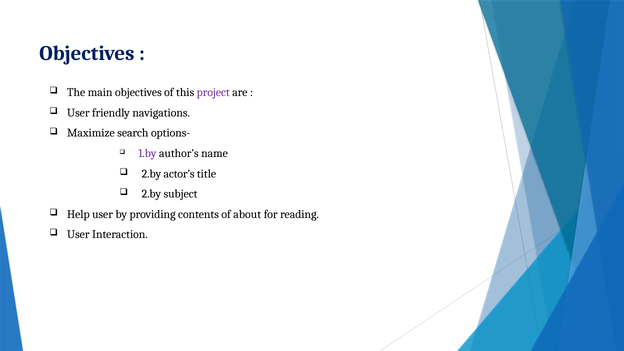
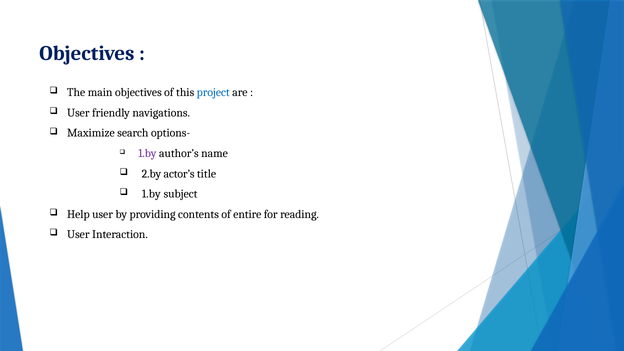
project colour: purple -> blue
2.by at (151, 194): 2.by -> 1.by
about: about -> entire
